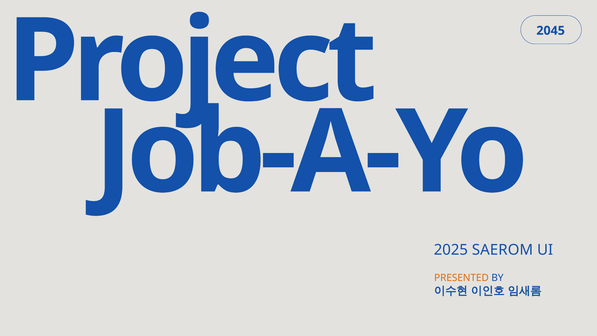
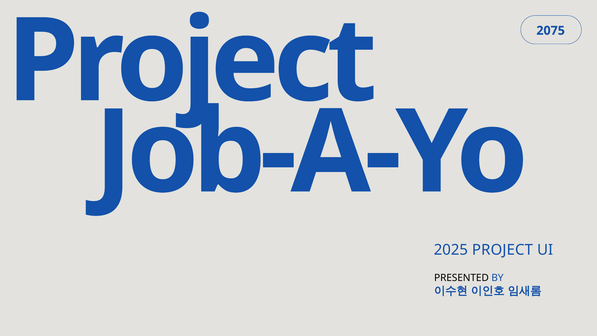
2045: 2045 -> 2075
2025 SAEROM: SAEROM -> PROJECT
PRESENTED colour: orange -> black
